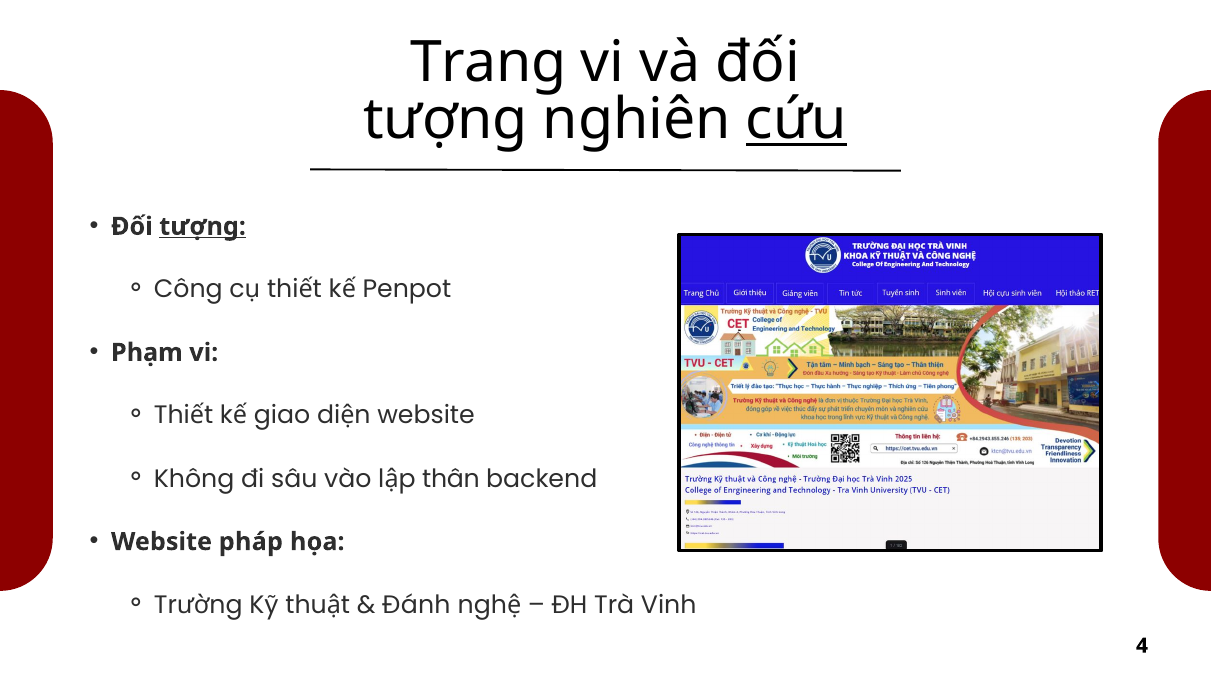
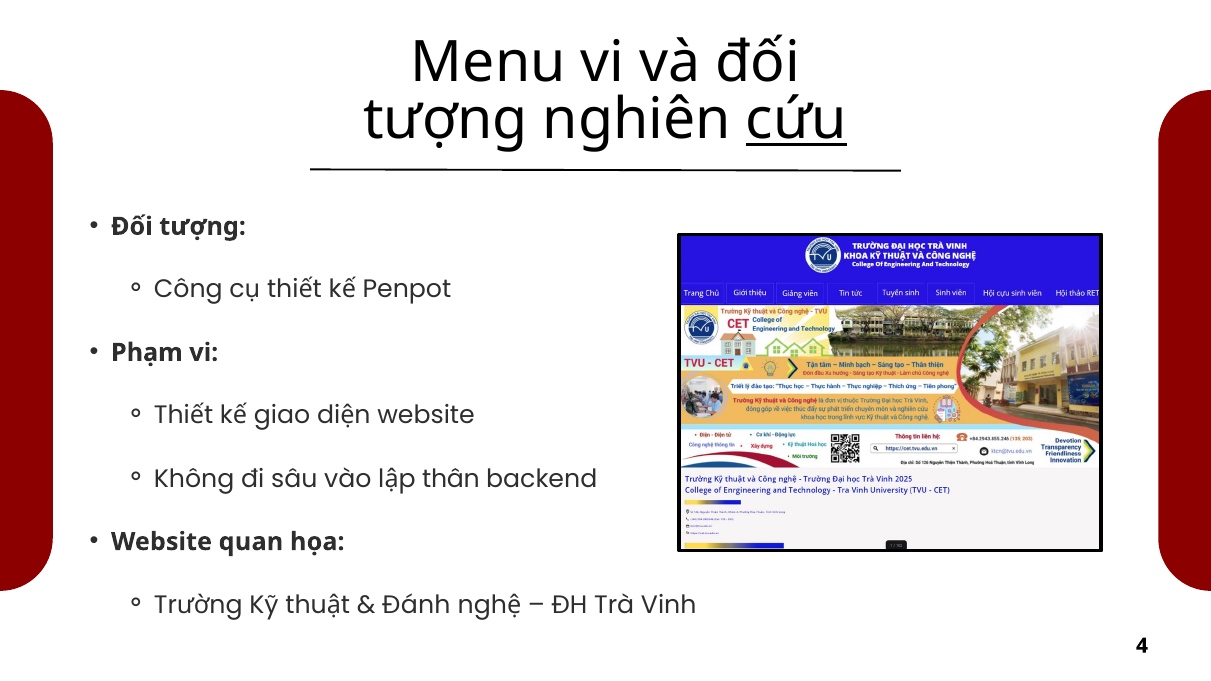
Trang: Trang -> Menu
tượng at (203, 227) underline: present -> none
pháp: pháp -> quan
